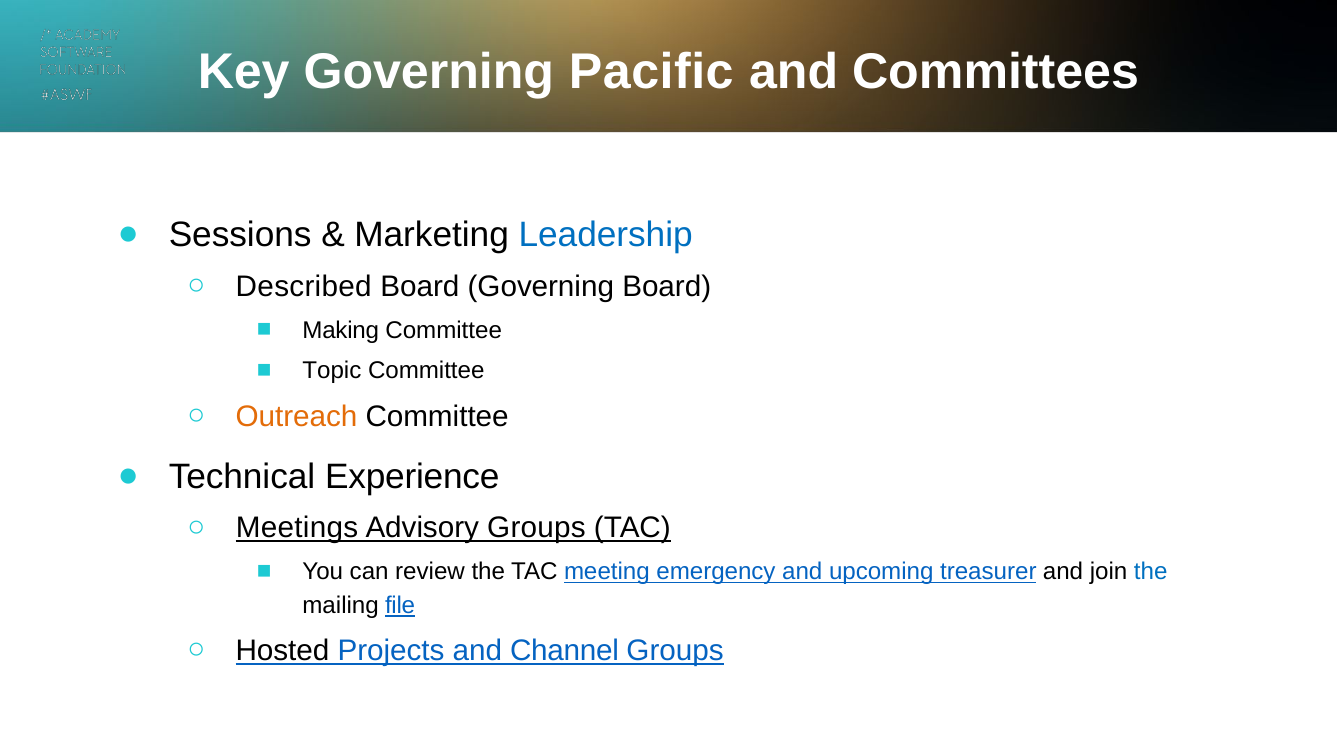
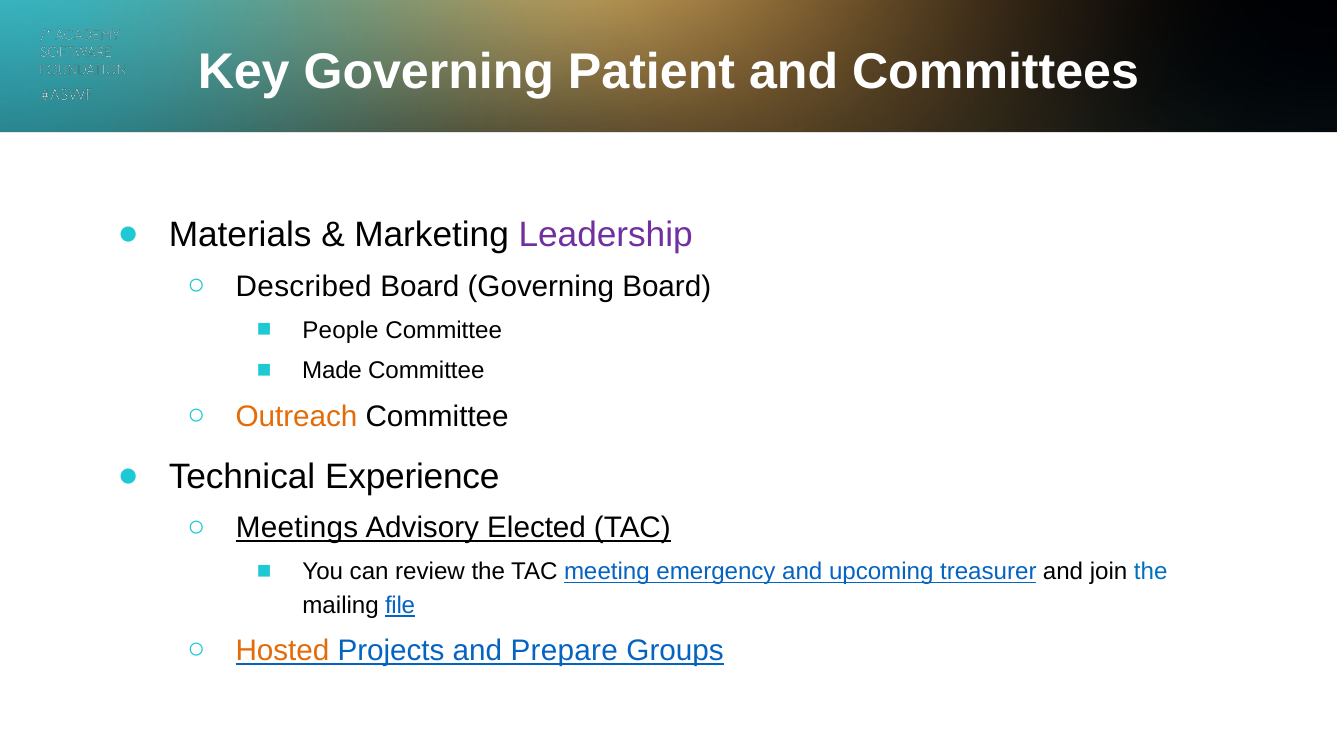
Pacific: Pacific -> Patient
Sessions: Sessions -> Materials
Leadership colour: blue -> purple
Making: Making -> People
Topic: Topic -> Made
Advisory Groups: Groups -> Elected
Hosted colour: black -> orange
Channel: Channel -> Prepare
